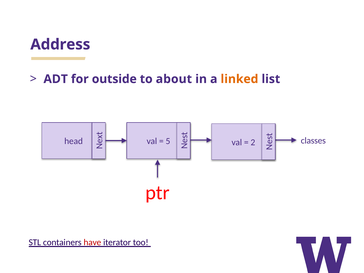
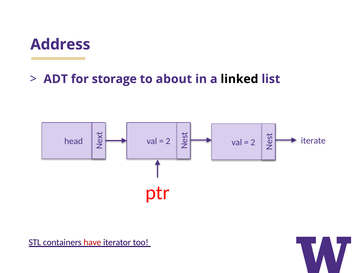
outside: outside -> storage
linked colour: orange -> black
classes: classes -> iterate
5 at (168, 141): 5 -> 2
